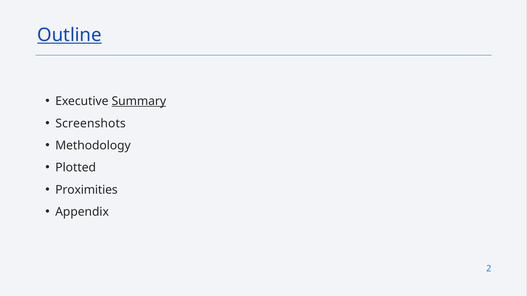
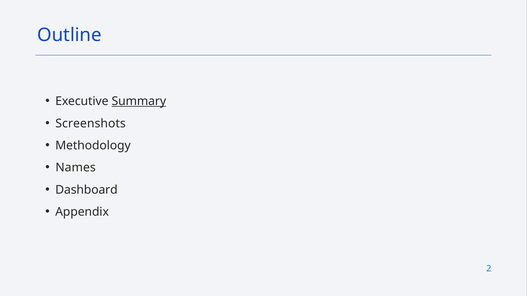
Outline underline: present -> none
Plotted: Plotted -> Names
Proximities: Proximities -> Dashboard
